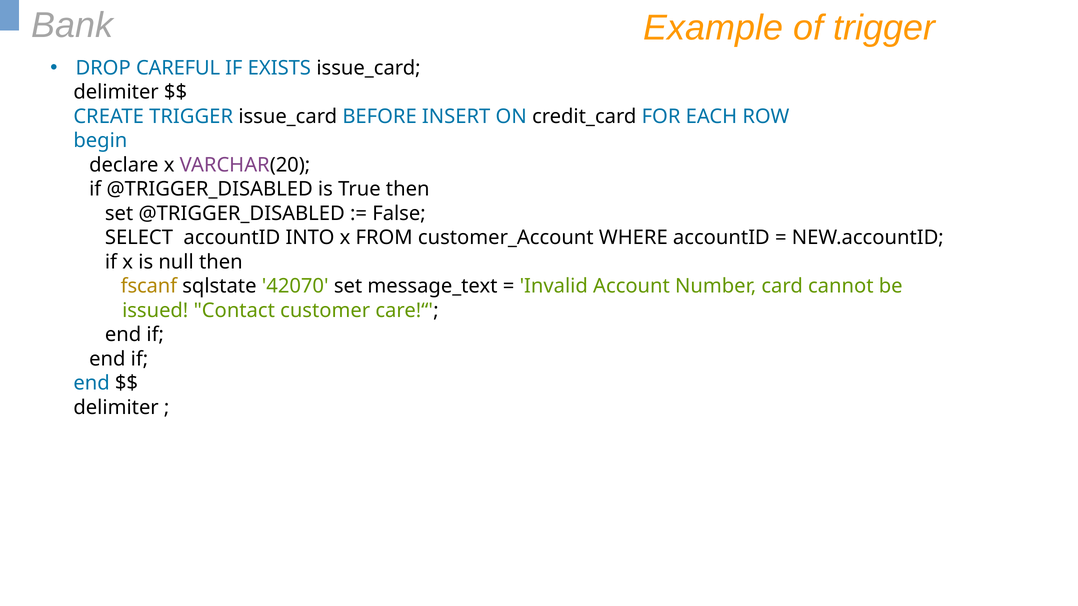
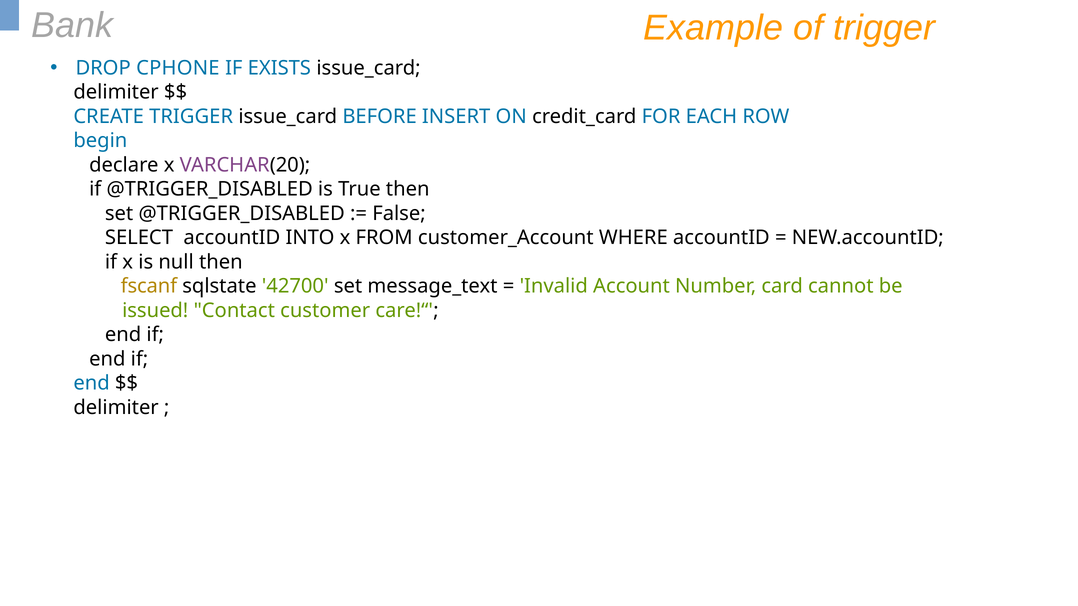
CAREFUL: CAREFUL -> CPHONE
42070: 42070 -> 42700
